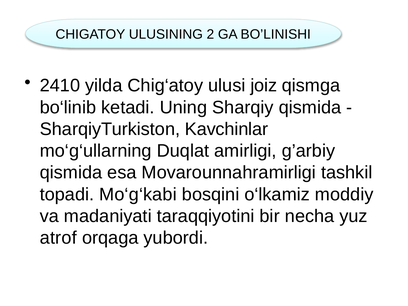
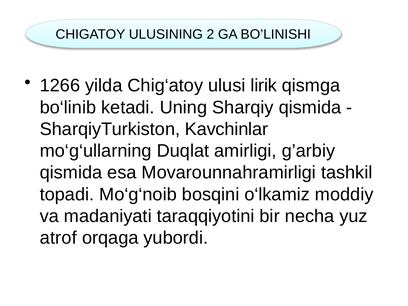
2410: 2410 -> 1266
joiz: joiz -> lirik
Mo‘g‘kabi: Mo‘g‘kabi -> Mo‘g‘noib
